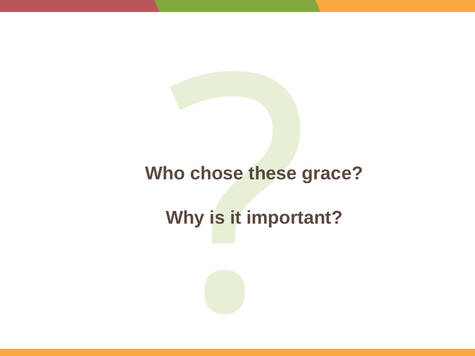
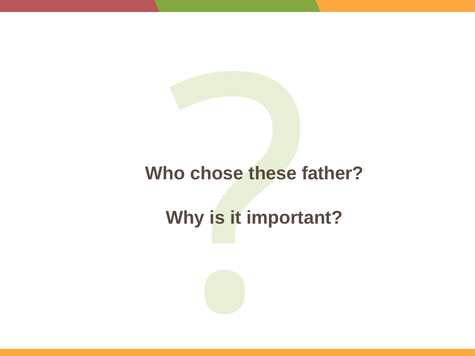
grace: grace -> father
